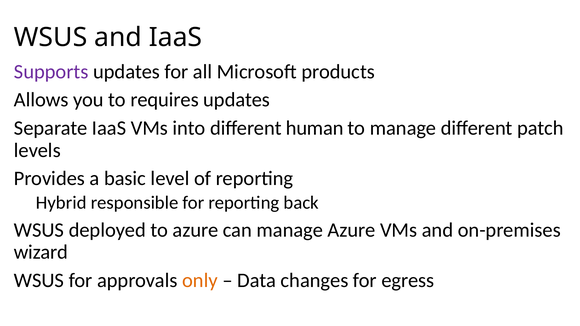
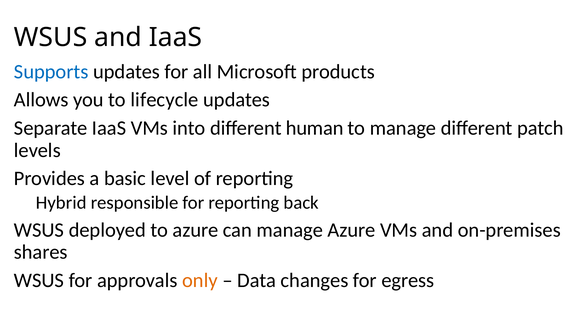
Supports colour: purple -> blue
requires: requires -> lifecycle
wizard: wizard -> shares
